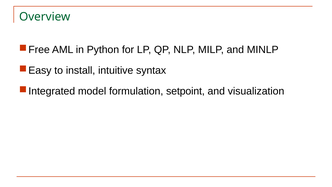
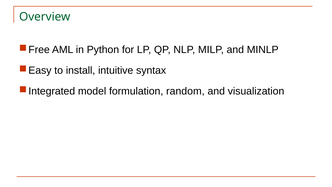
setpoint: setpoint -> random
